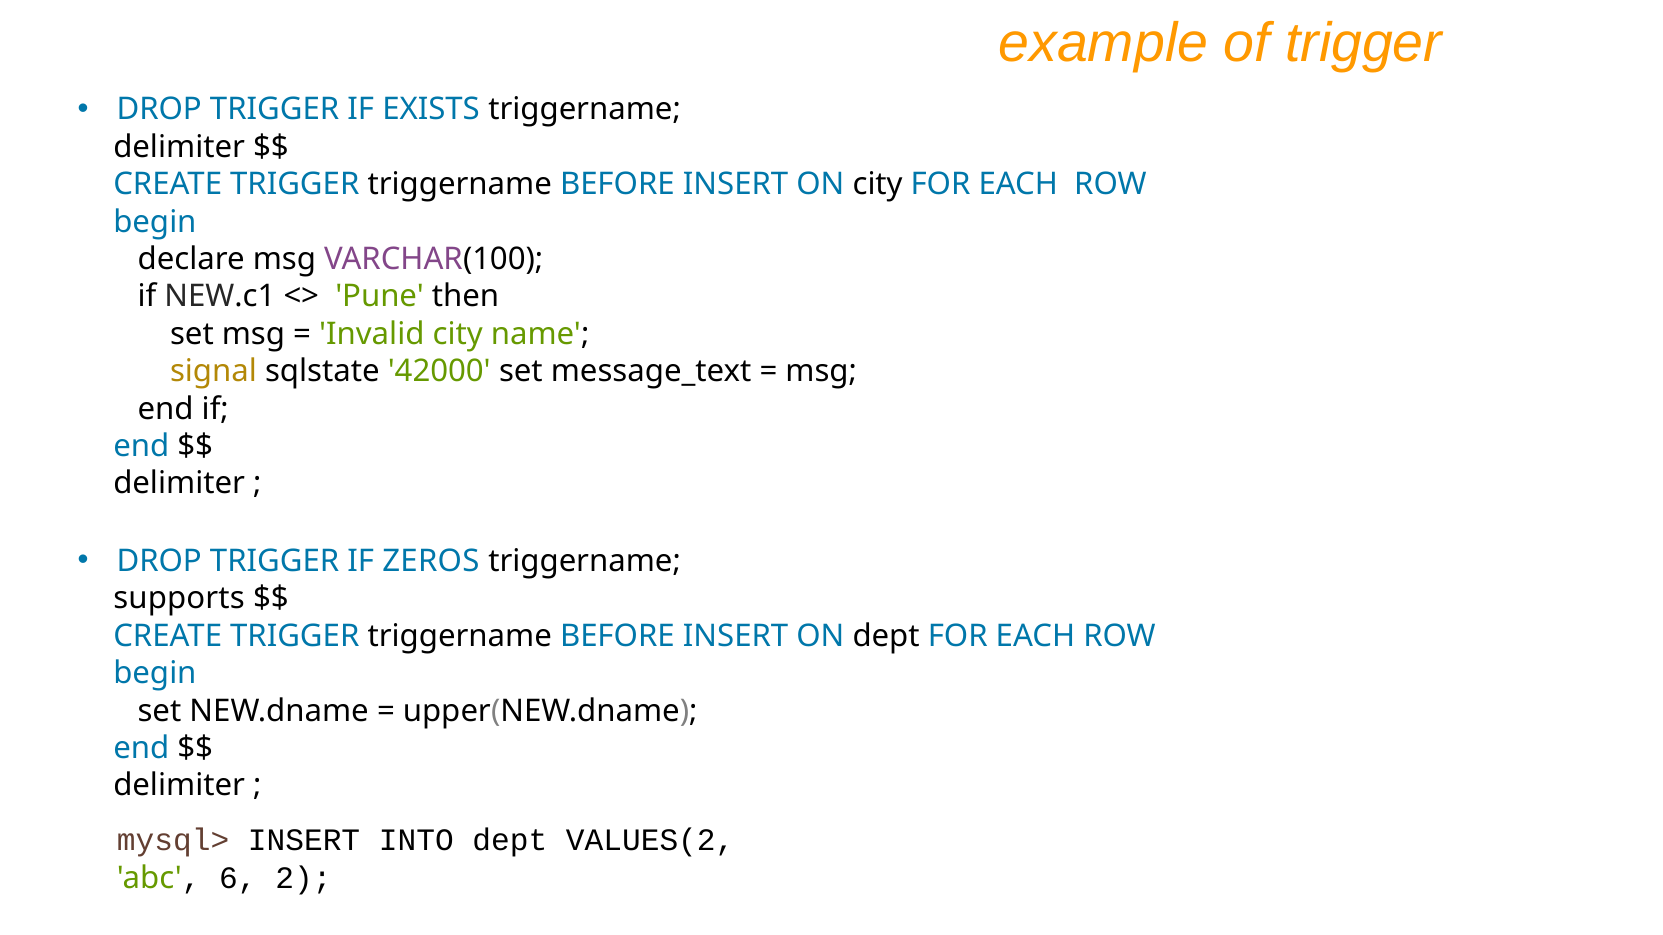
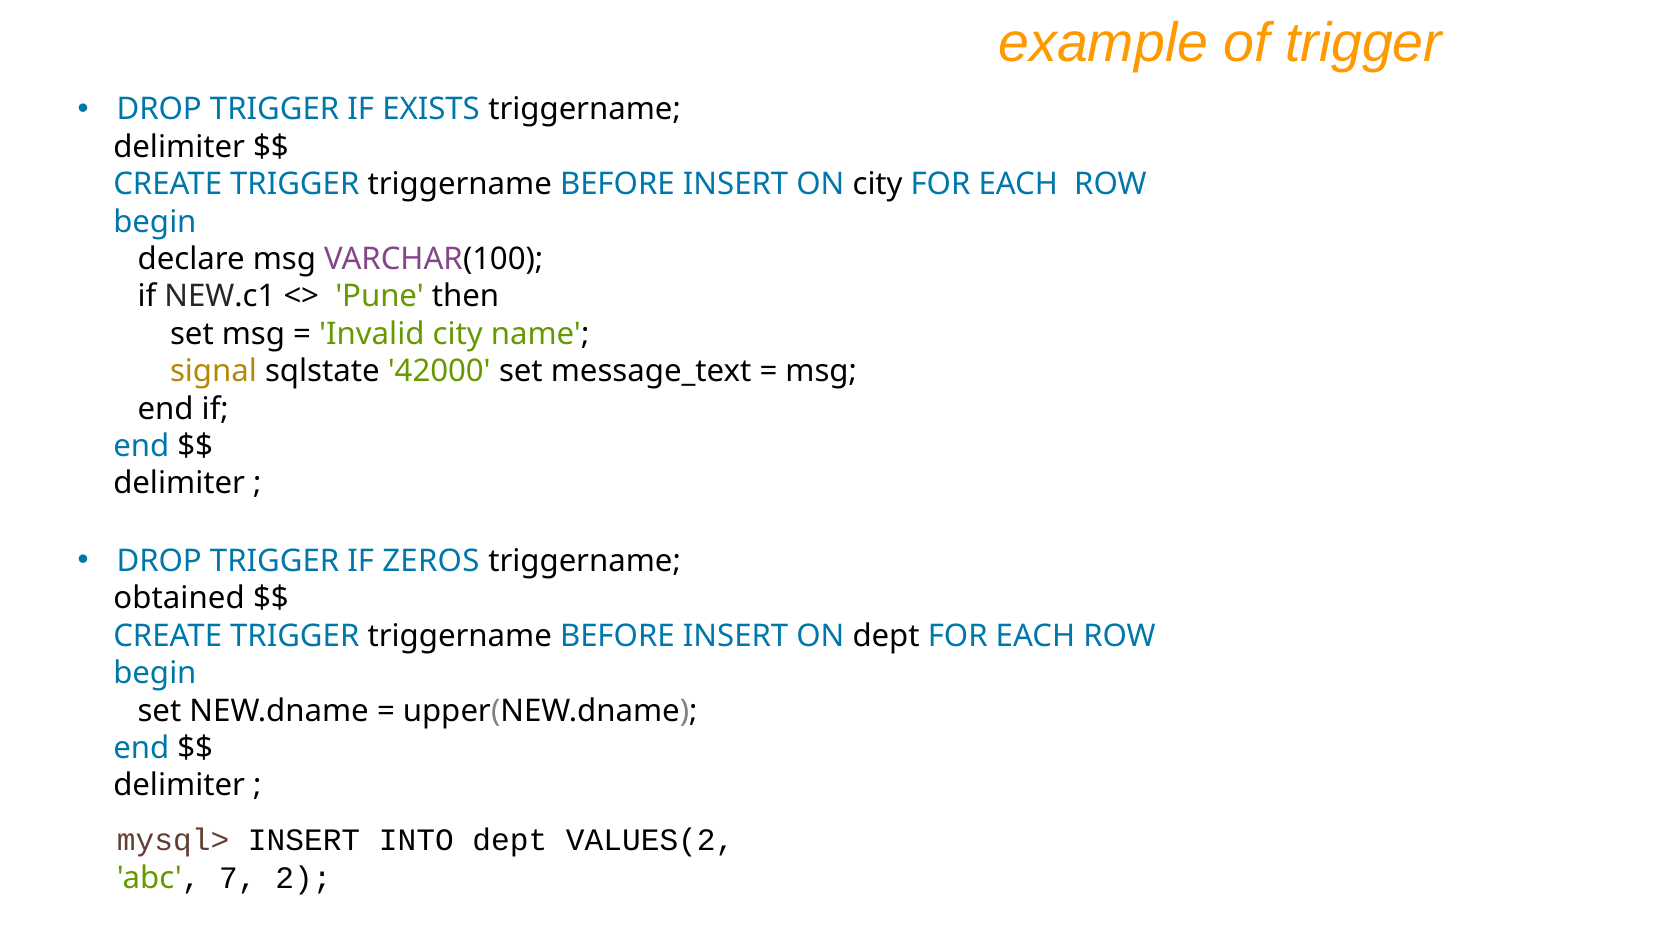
supports: supports -> obtained
6: 6 -> 7
